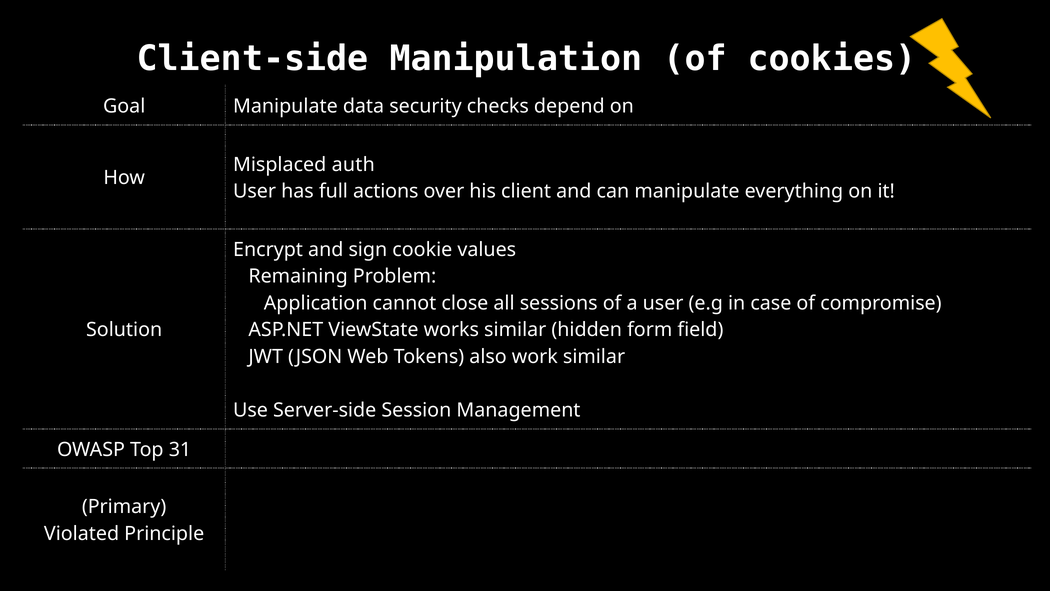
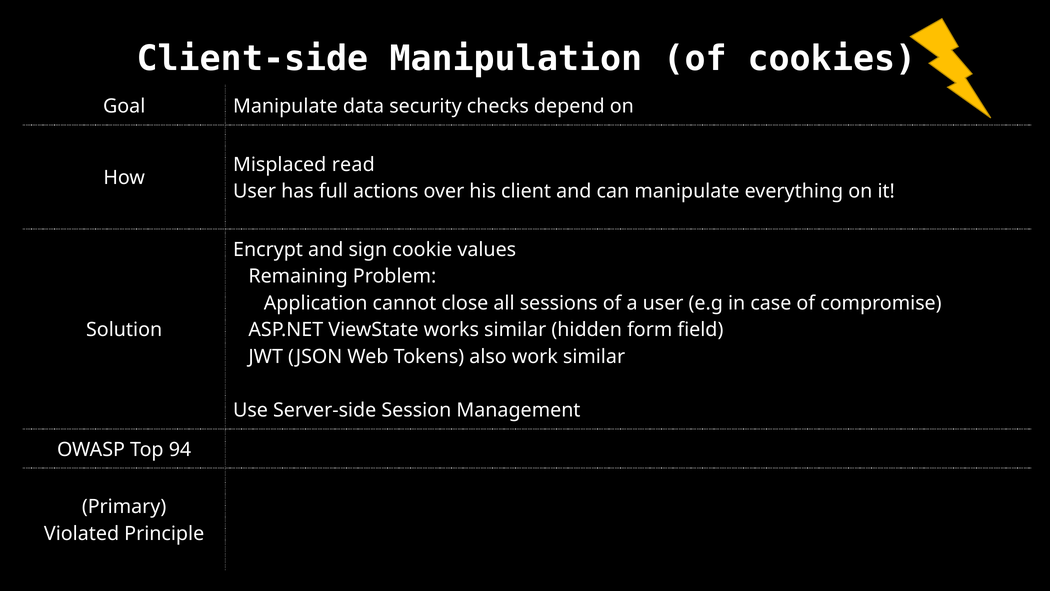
auth: auth -> read
31: 31 -> 94
